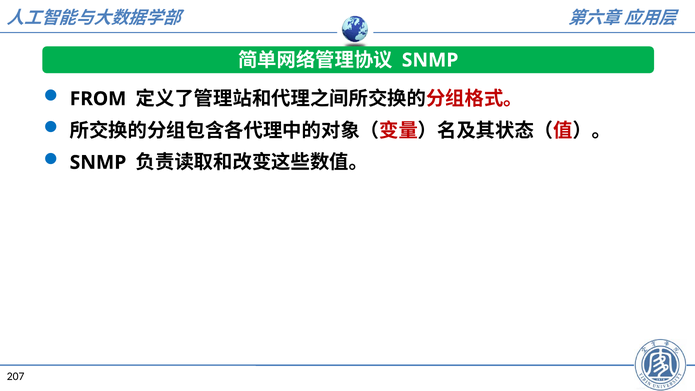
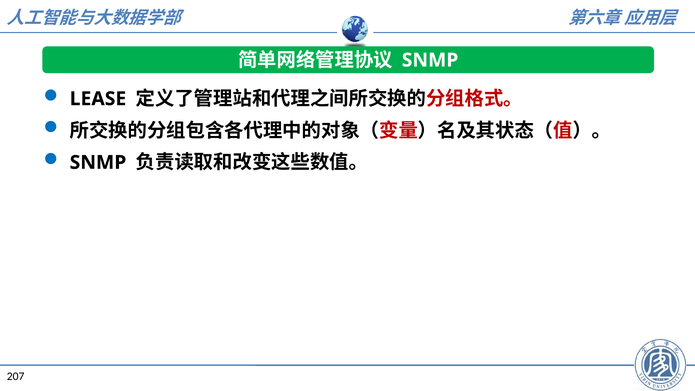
FROM: FROM -> LEASE
